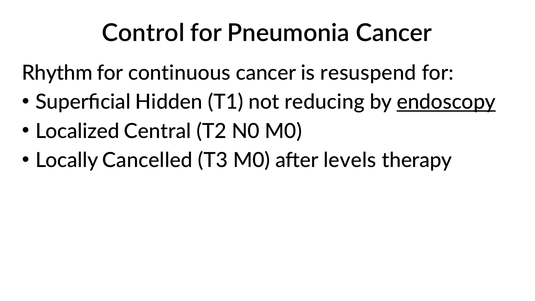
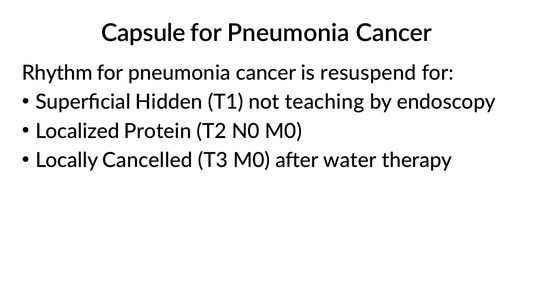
Control: Control -> Capsule
continuous at (179, 73): continuous -> pneumonia
reducing: reducing -> teaching
endoscopy underline: present -> none
Central: Central -> Protein
levels: levels -> water
